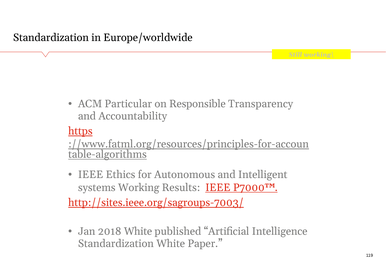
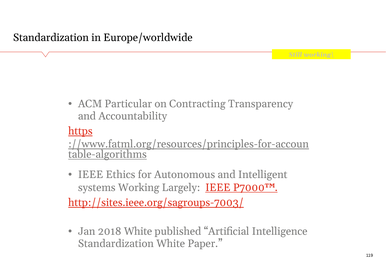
Responsible: Responsible -> Contracting
Results: Results -> Largely
